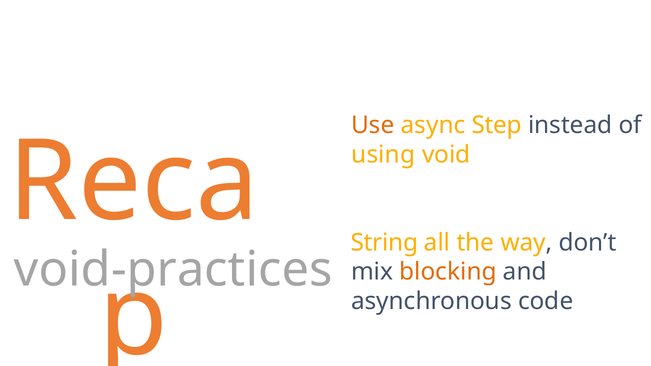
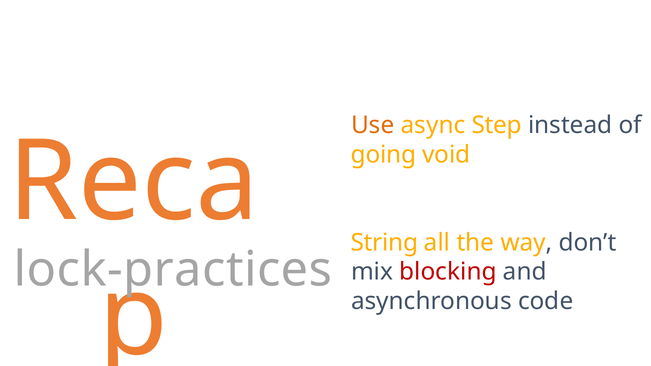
using: using -> going
void-practices: void-practices -> lock-practices
blocking colour: orange -> red
